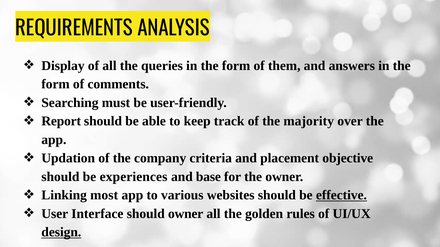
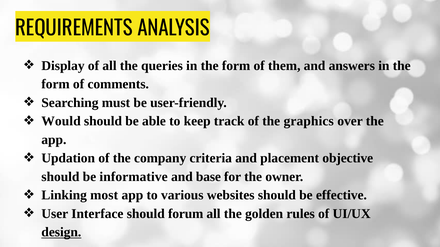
Report: Report -> Would
majority: majority -> graphics
experiences: experiences -> informative
effective underline: present -> none
should owner: owner -> forum
